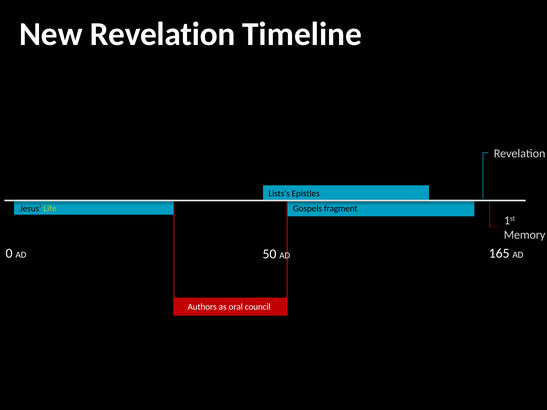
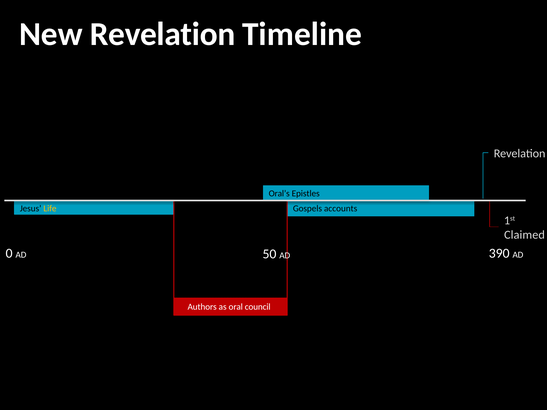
Lists’s: Lists’s -> Oral’s
Life colour: light green -> yellow
fragment: fragment -> accounts
Memory: Memory -> Claimed
165: 165 -> 390
